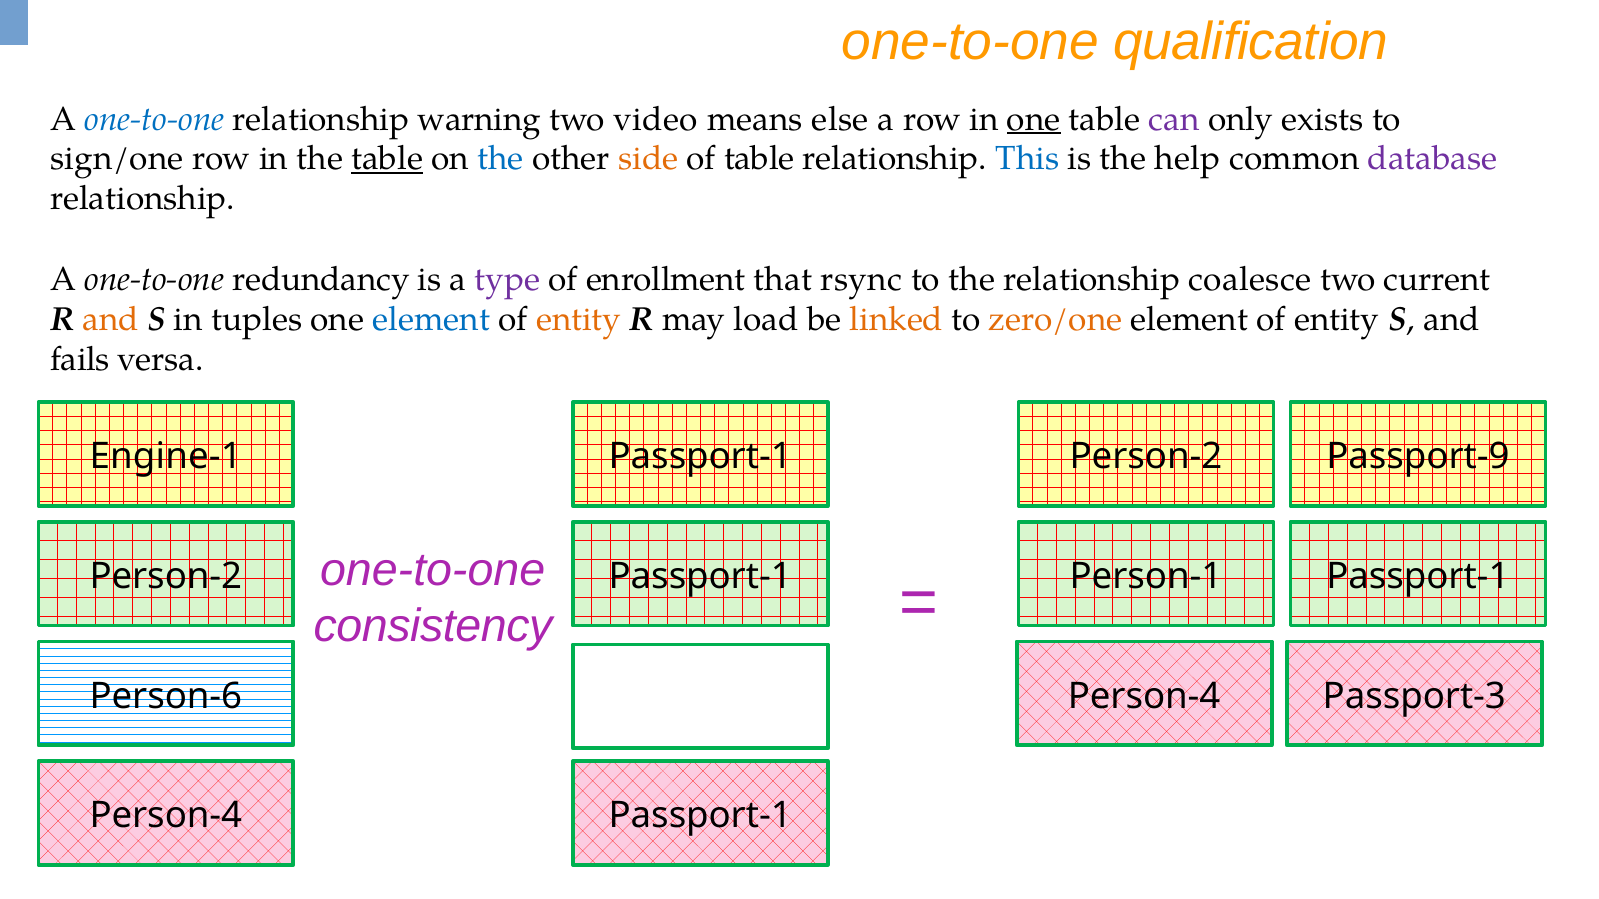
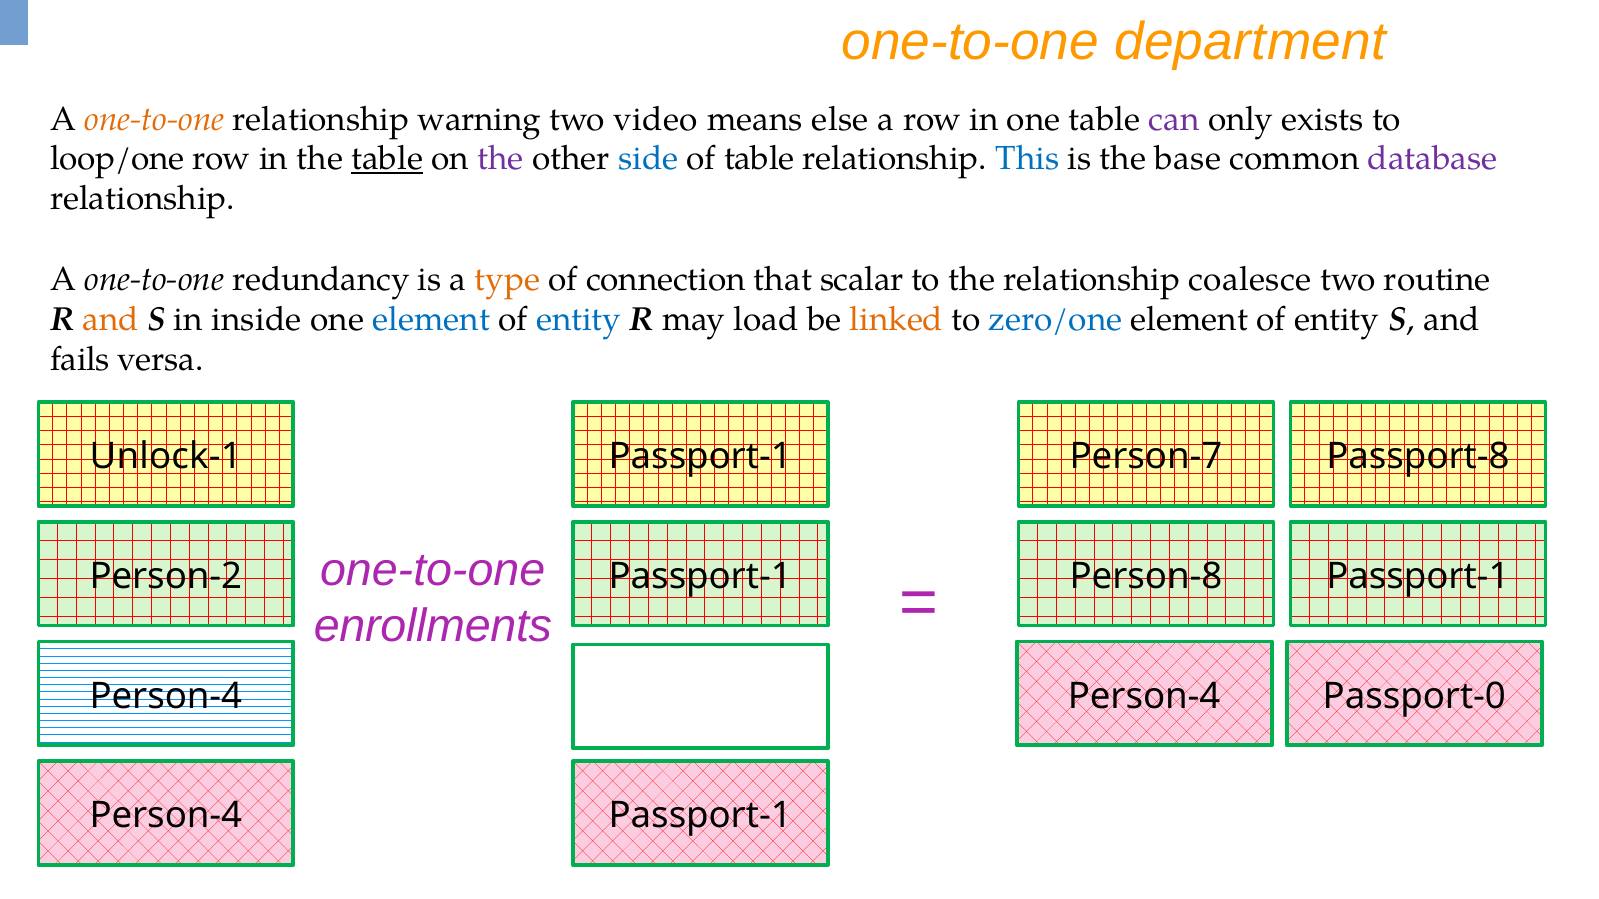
qualification: qualification -> department
one-to-one at (154, 119) colour: blue -> orange
one at (1034, 119) underline: present -> none
sign/one: sign/one -> loop/one
the at (501, 159) colour: blue -> purple
side colour: orange -> blue
help: help -> base
type colour: purple -> orange
enrollment: enrollment -> connection
rsync: rsync -> scalar
current: current -> routine
tuples: tuples -> inside
entity at (579, 320) colour: orange -> blue
zero/one colour: orange -> blue
Engine-1: Engine-1 -> Unlock-1
Passport-1 Person-2: Person-2 -> Person-7
Passport-9: Passport-9 -> Passport-8
Person-1: Person-1 -> Person-8
consistency: consistency -> enrollments
Person-6 at (166, 696): Person-6 -> Person-4
Passport-3: Passport-3 -> Passport-0
